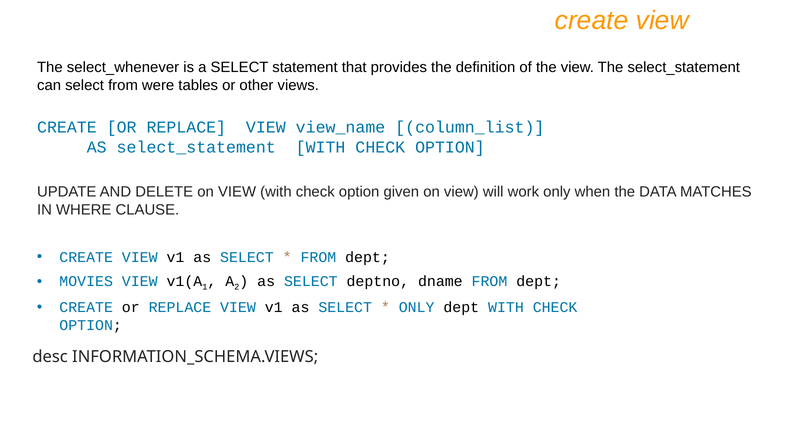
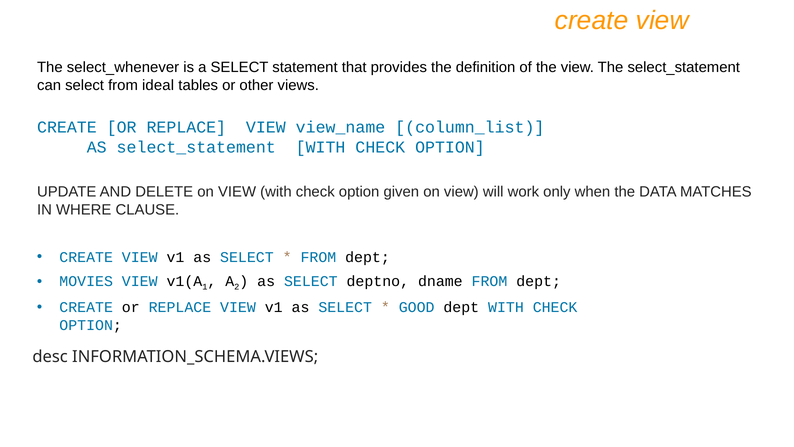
were: were -> ideal
ONLY at (417, 307): ONLY -> GOOD
